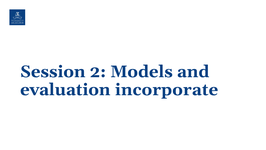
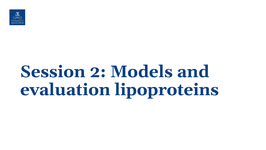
incorporate: incorporate -> lipoproteins
